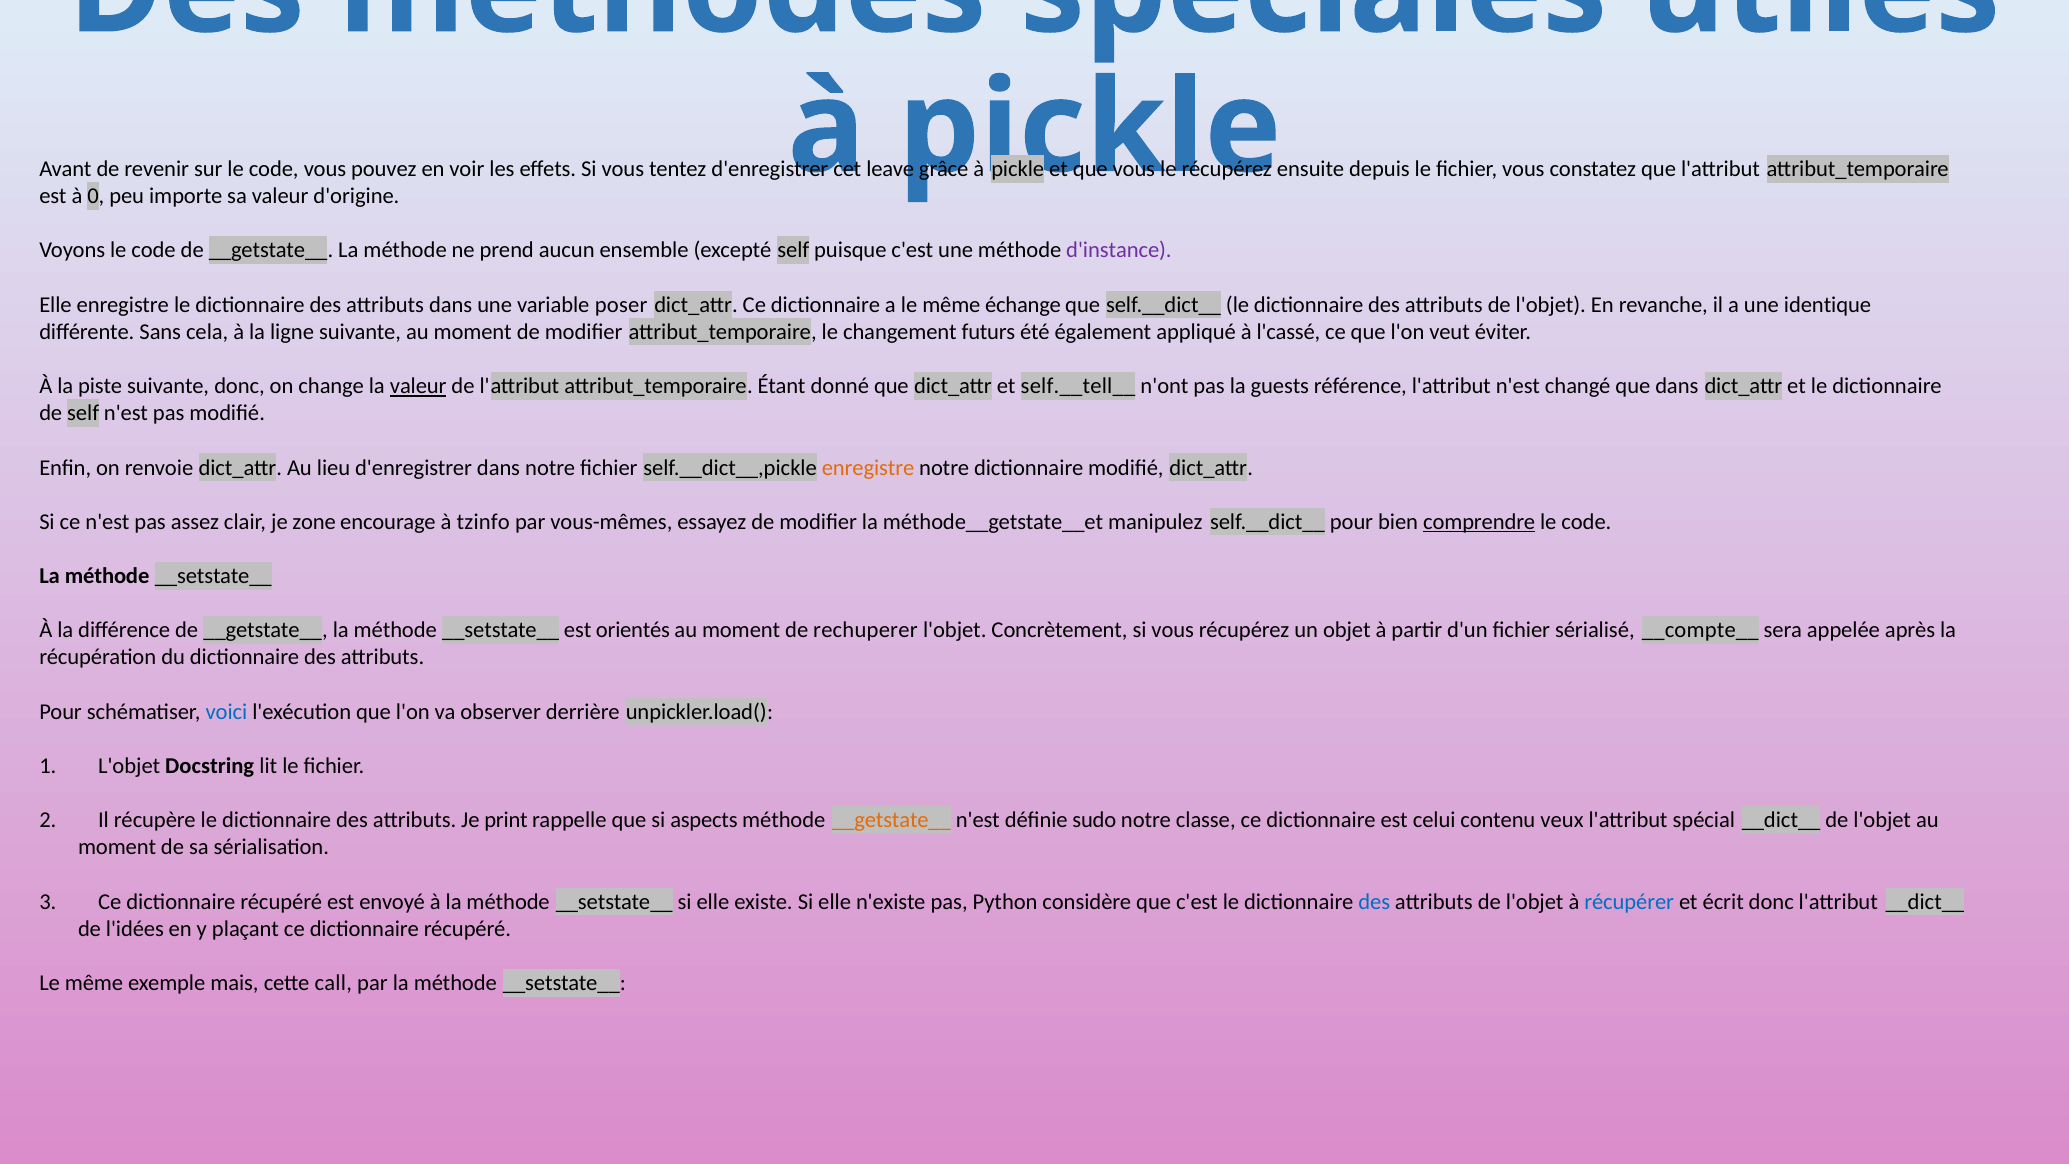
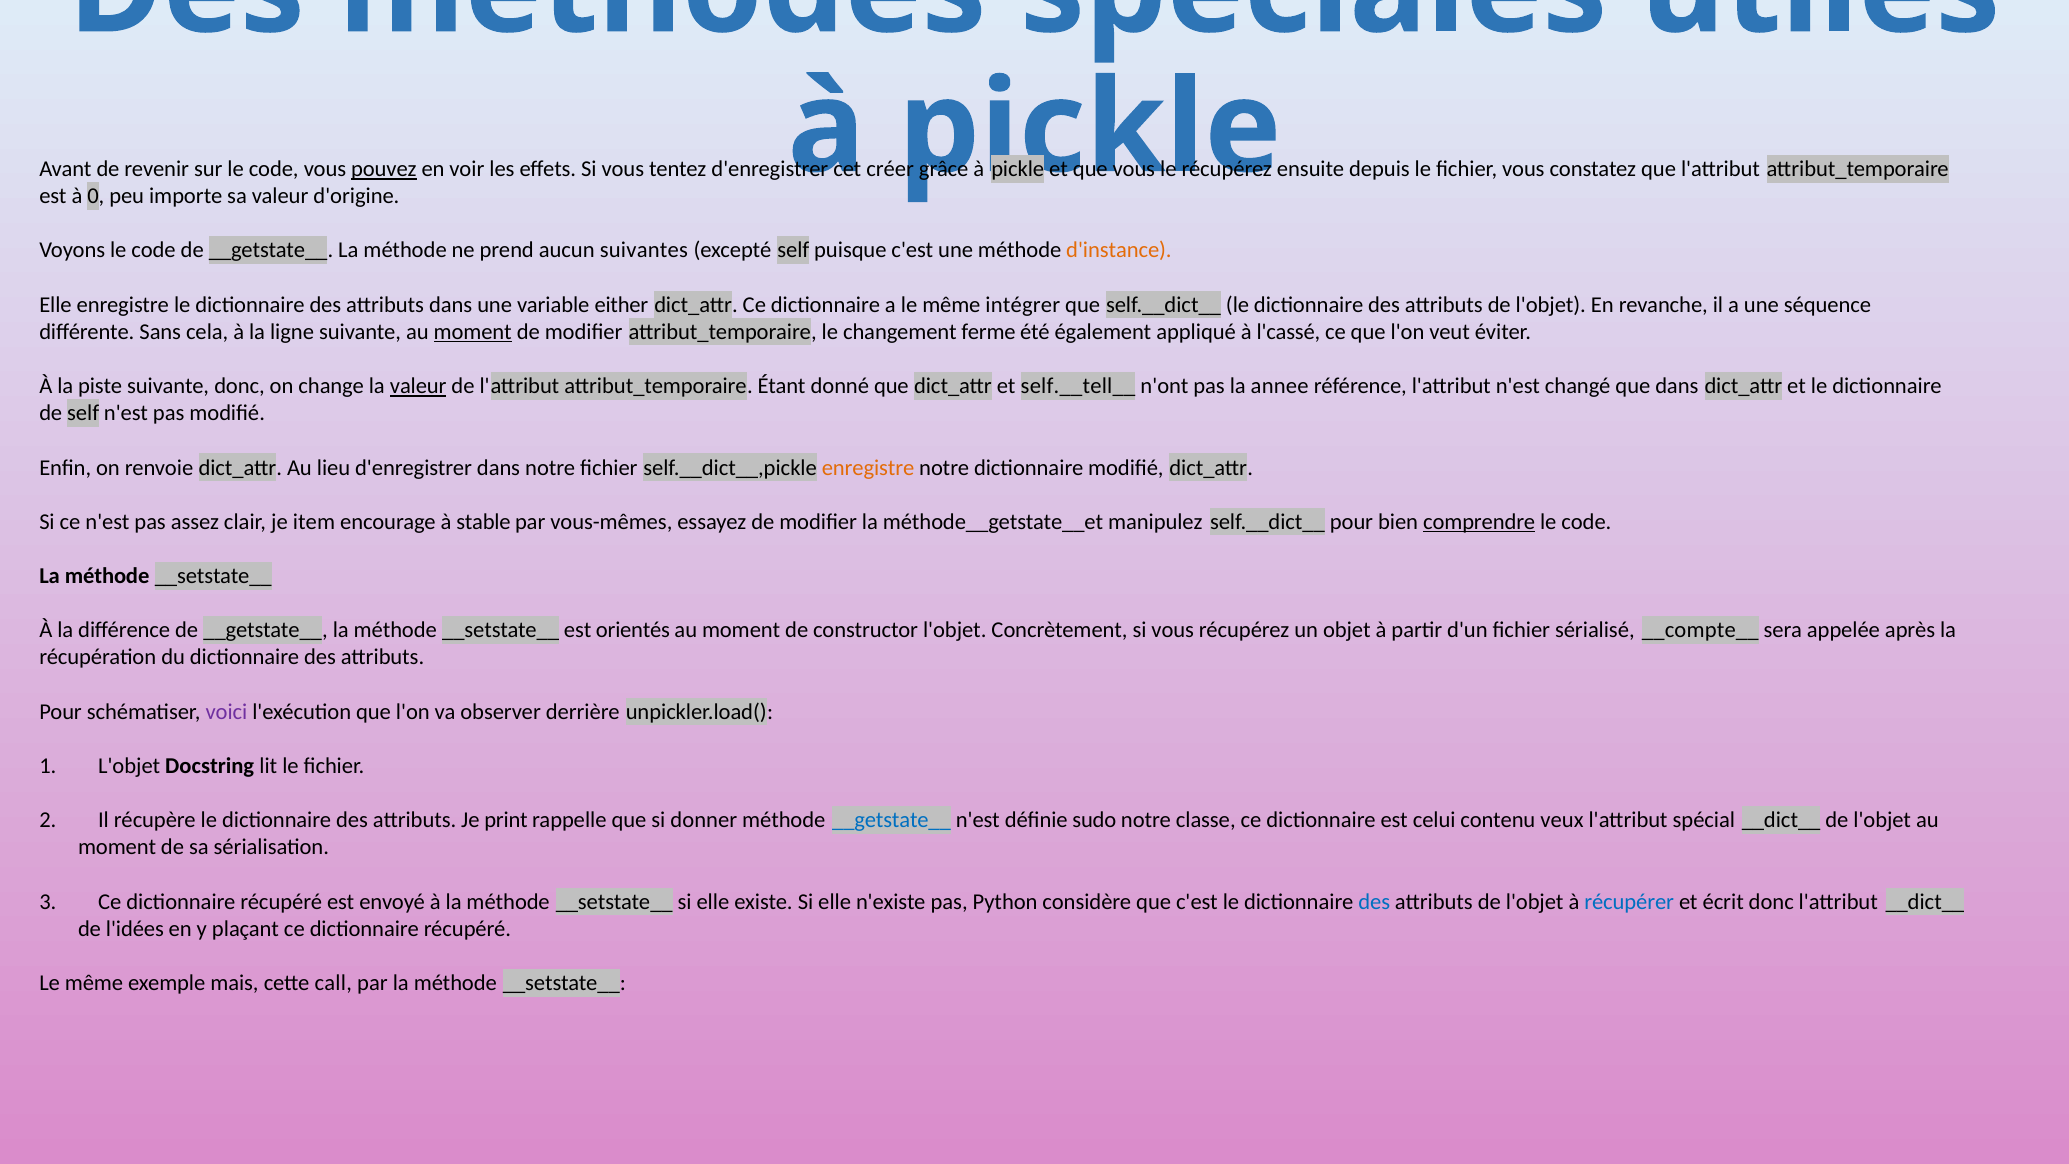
pouvez underline: none -> present
leave: leave -> créer
ensemble: ensemble -> suivantes
d'instance colour: purple -> orange
poser: poser -> either
échange: échange -> intégrer
identique: identique -> séquence
moment at (473, 332) underline: none -> present
futurs: futurs -> ferme
guests: guests -> annee
zone: zone -> item
tzinfo: tzinfo -> stable
rechuperer: rechuperer -> constructor
voici colour: blue -> purple
aspects: aspects -> donner
__getstate__ at (891, 820) colour: orange -> blue
